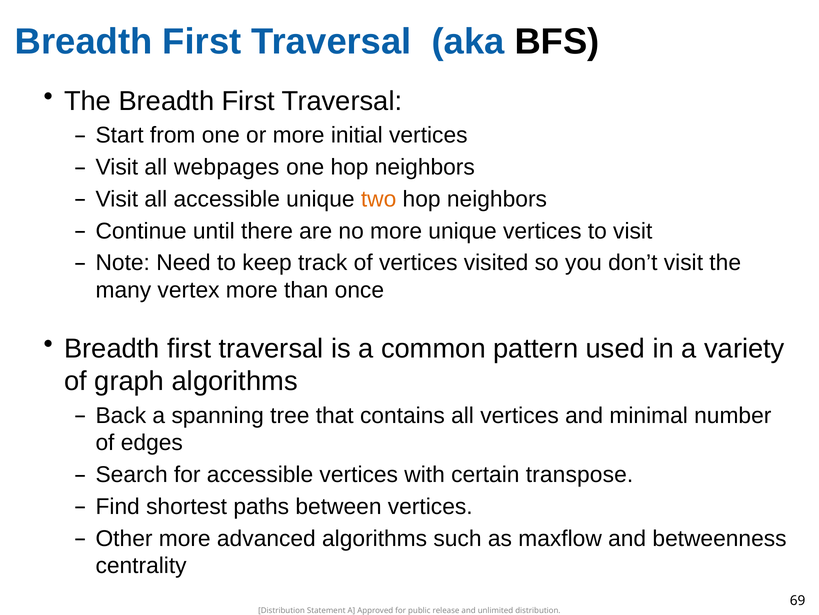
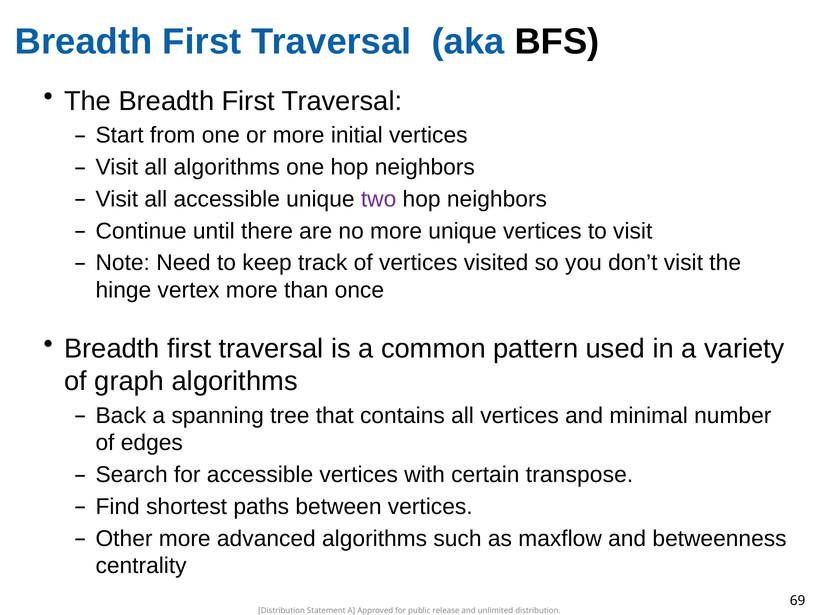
all webpages: webpages -> algorithms
two colour: orange -> purple
many: many -> hinge
